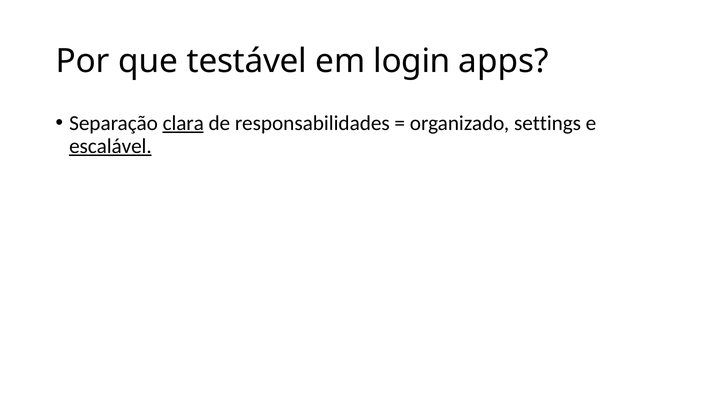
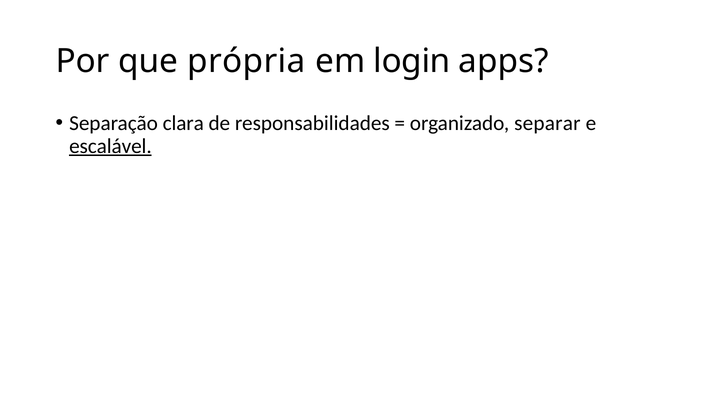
testável: testável -> própria
clara underline: present -> none
settings: settings -> separar
